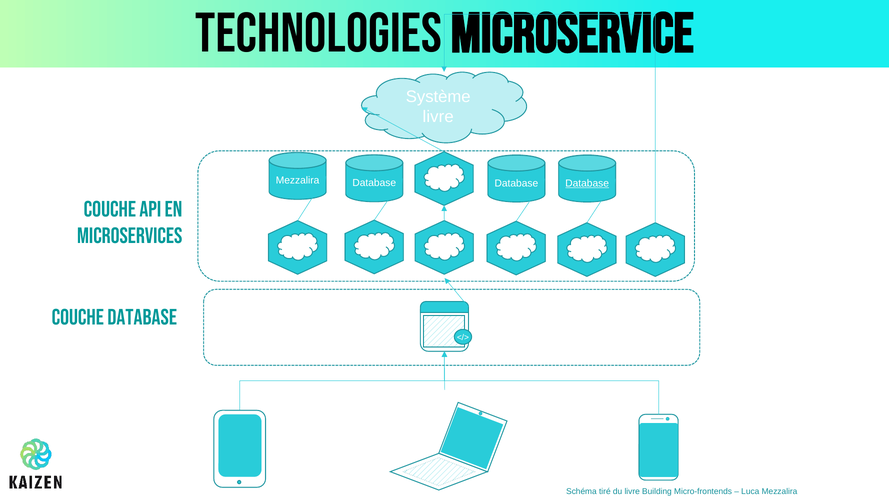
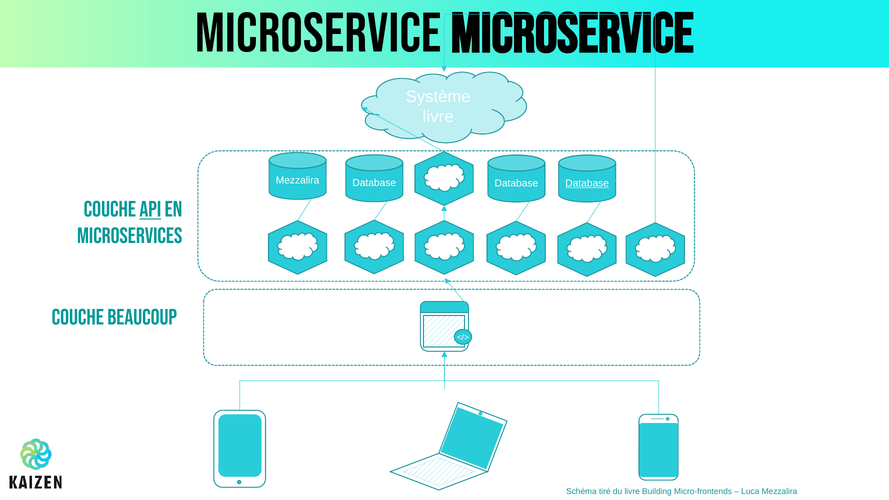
Technologies at (319, 33): Technologies -> Microservice
API underline: none -> present
Couche Database: Database -> Beaucoup
